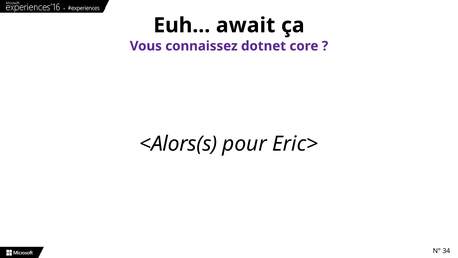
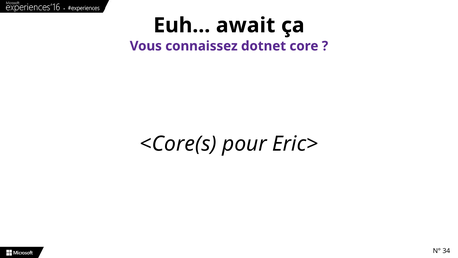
<Alors(s: <Alors(s -> <Core(s
